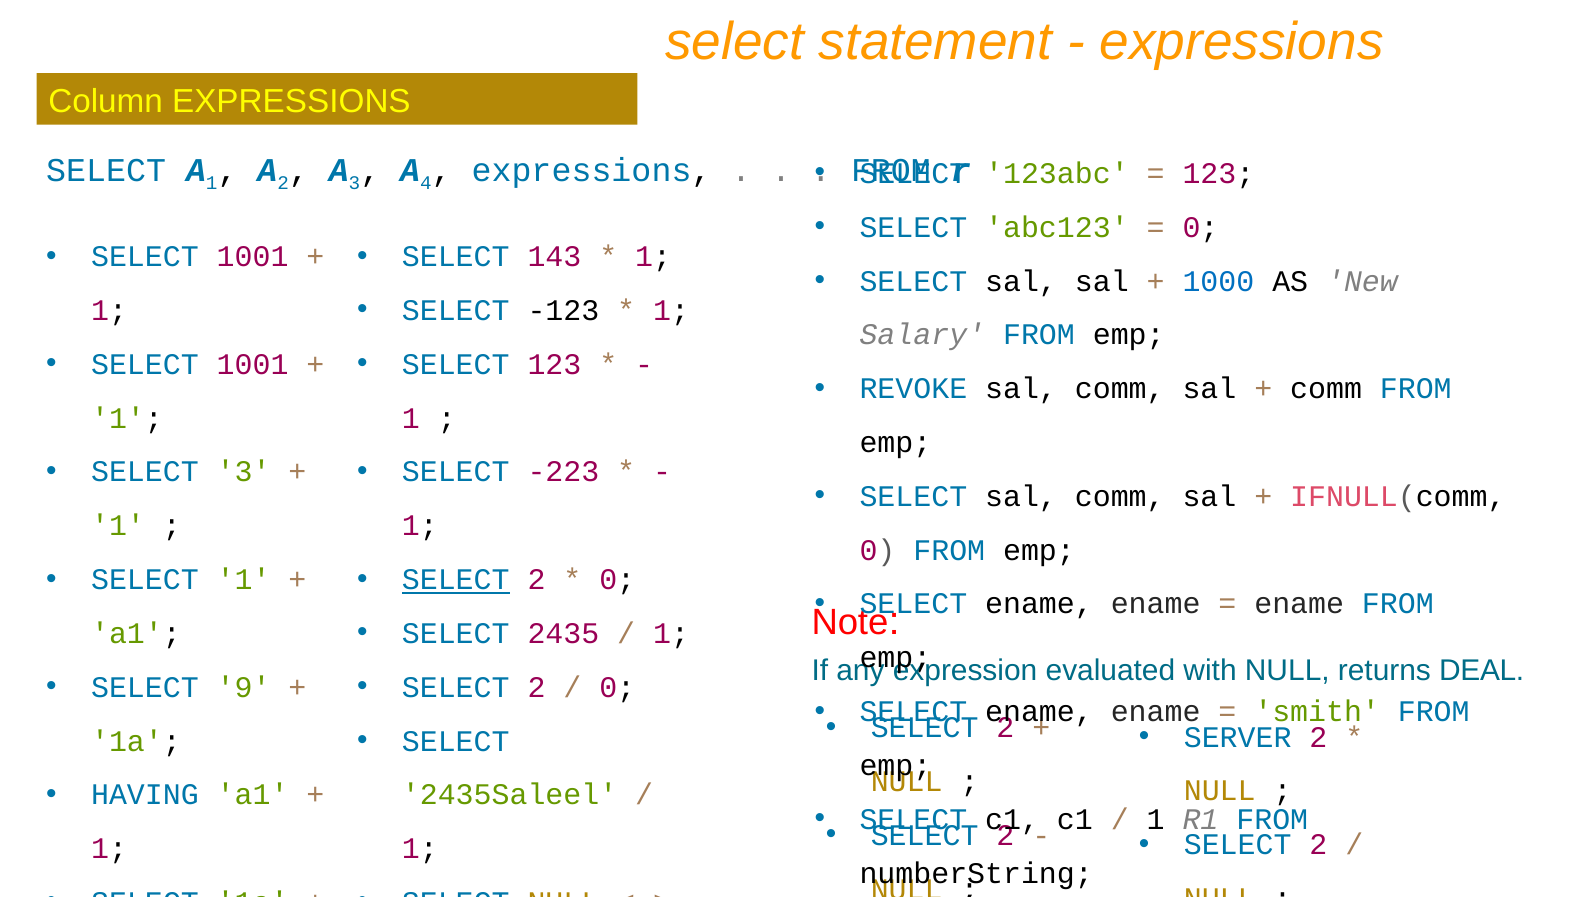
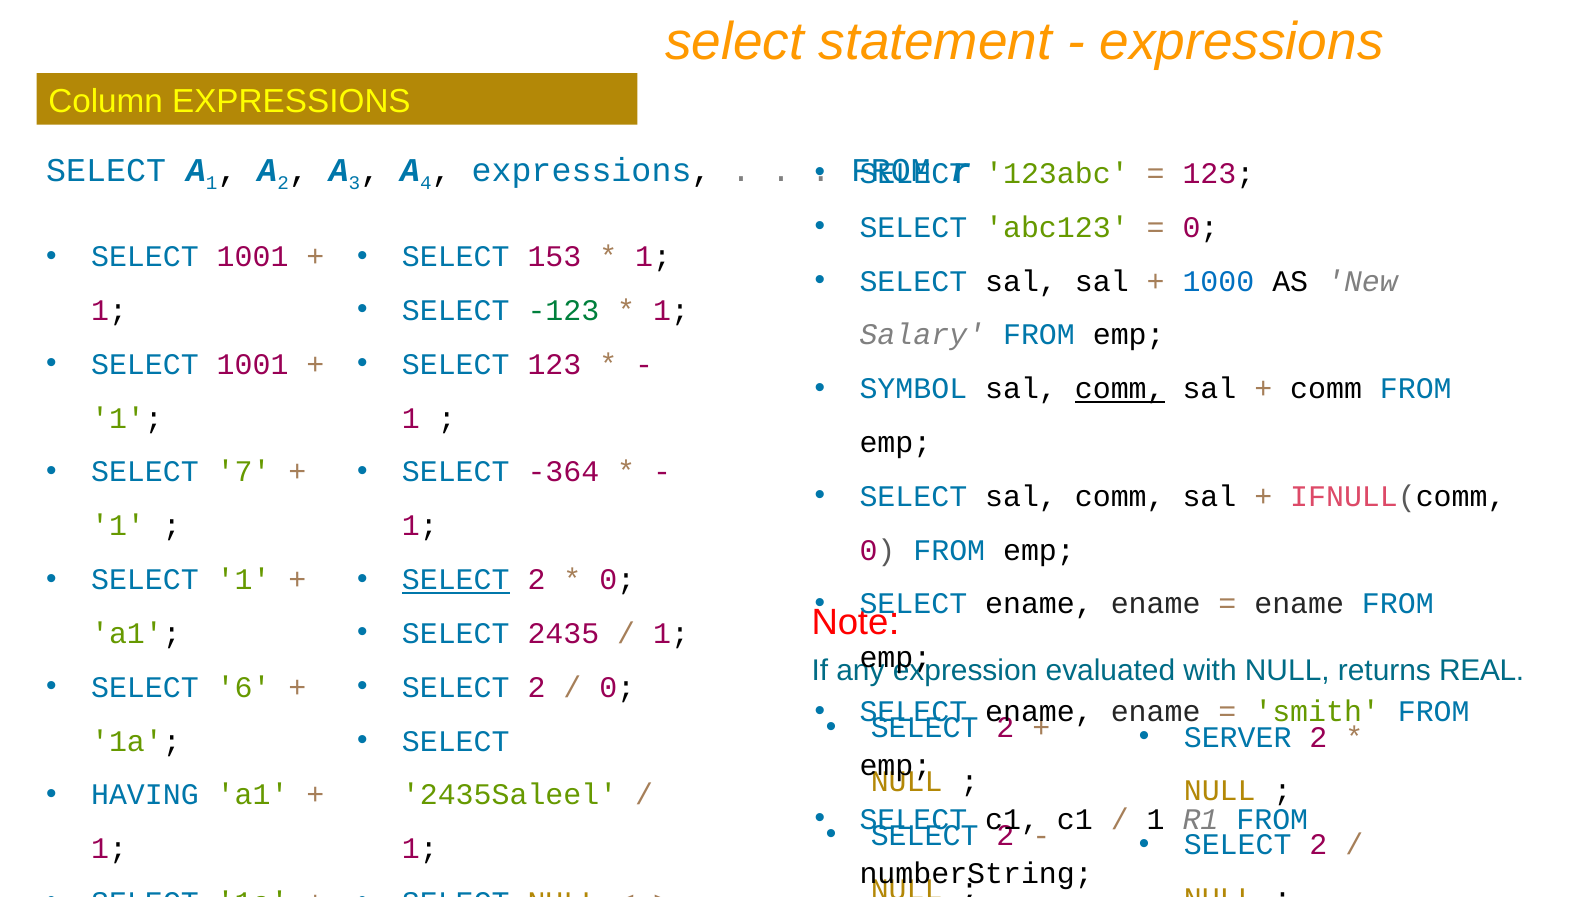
143: 143 -> 153
-123 colour: black -> green
REVOKE: REVOKE -> SYMBOL
comm at (1120, 389) underline: none -> present
SELECT 3: 3 -> 7
-223: -223 -> -364
DEAL: DEAL -> REAL
9: 9 -> 6
